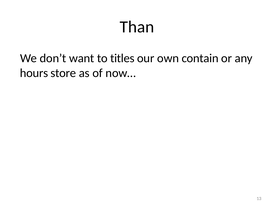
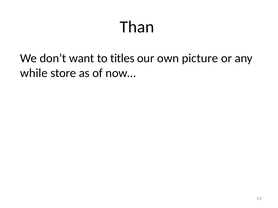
contain: contain -> picture
hours: hours -> while
